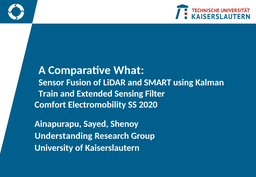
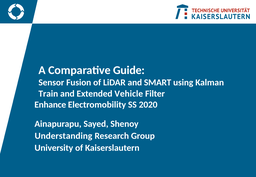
What: What -> Guide
Sensing: Sensing -> Vehicle
Comfort: Comfort -> Enhance
